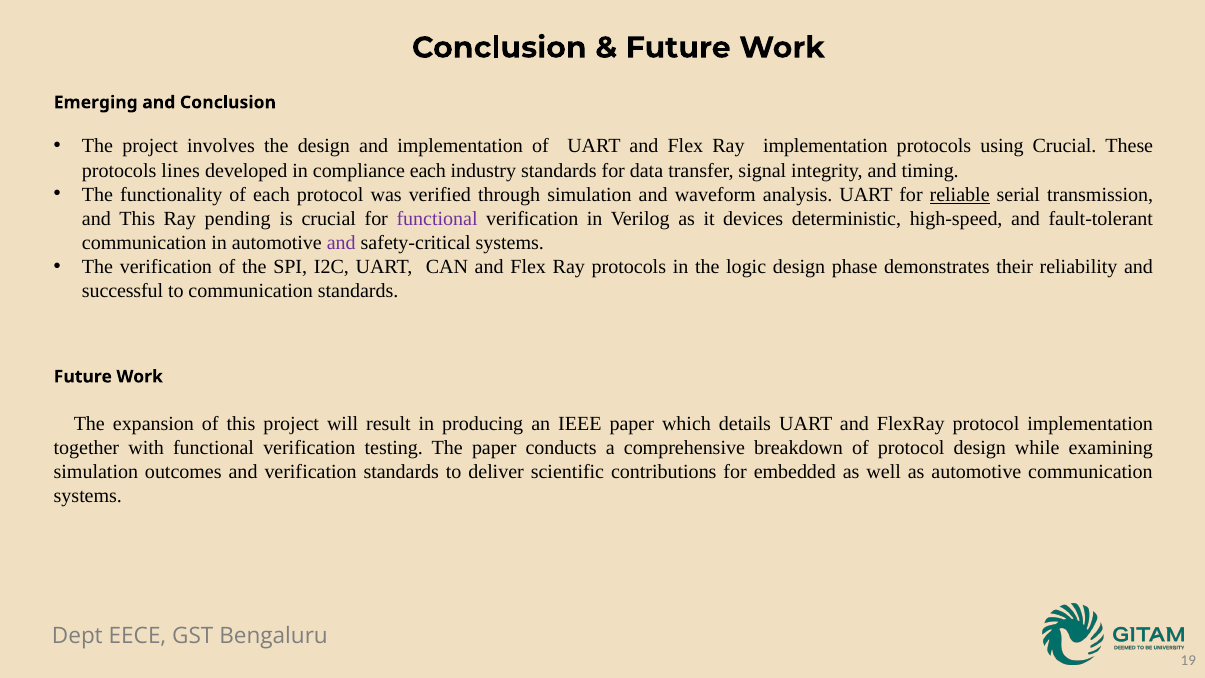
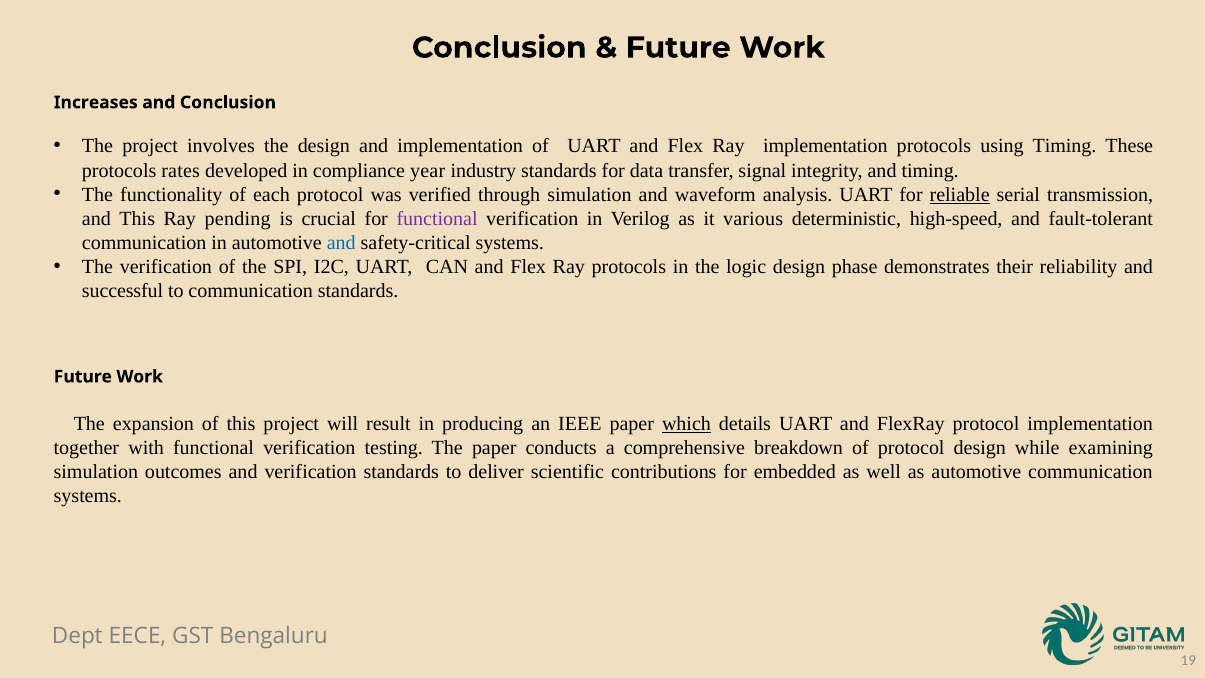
Emerging: Emerging -> Increases
using Crucial: Crucial -> Timing
lines: lines -> rates
compliance each: each -> year
devices: devices -> various
and at (341, 243) colour: purple -> blue
which underline: none -> present
